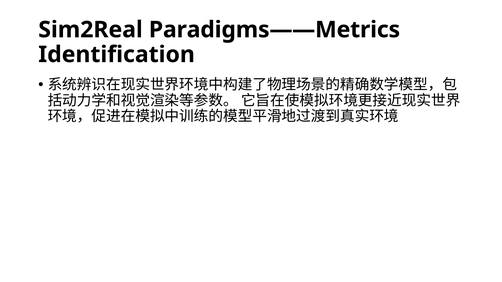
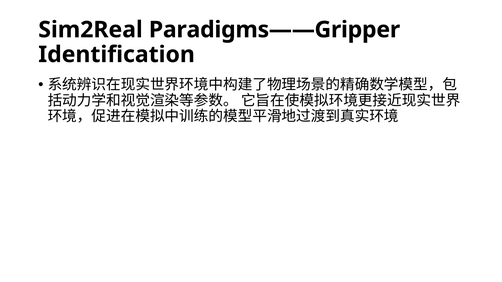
Paradigms——Metrics: Paradigms——Metrics -> Paradigms——Gripper
